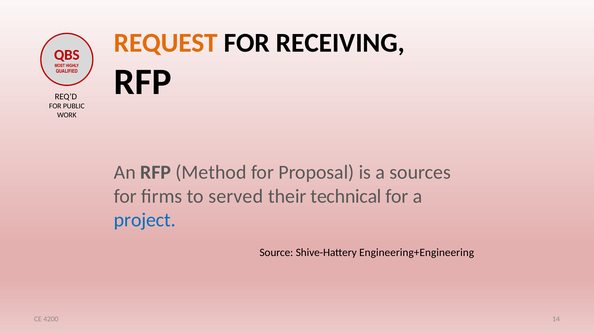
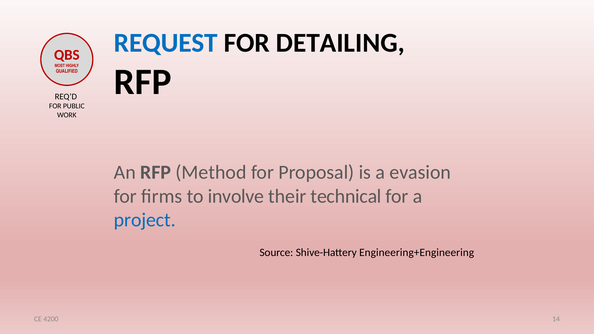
REQUEST colour: orange -> blue
RECEIVING: RECEIVING -> DETAILING
sources: sources -> evasion
served: served -> involve
